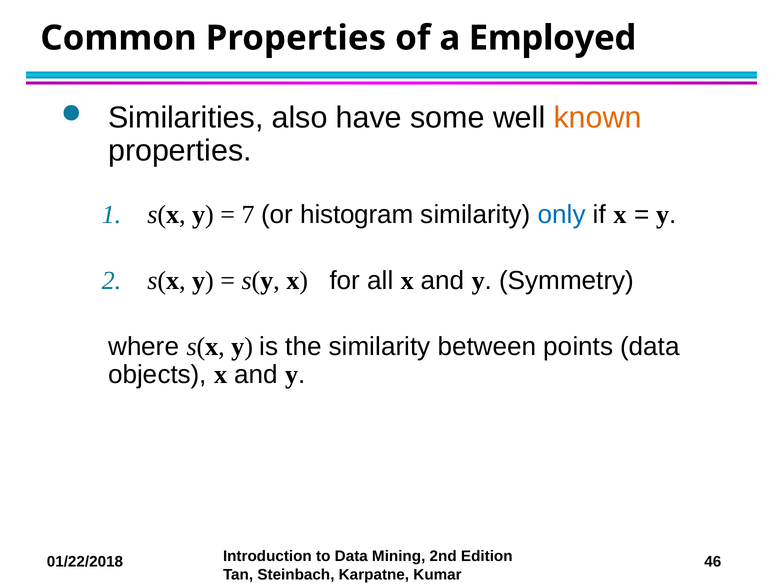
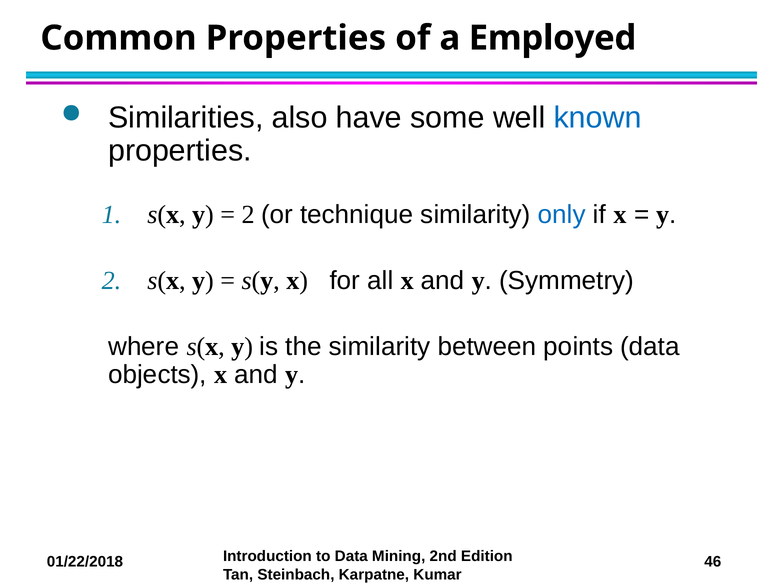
known colour: orange -> blue
7 at (248, 215): 7 -> 2
histogram: histogram -> technique
